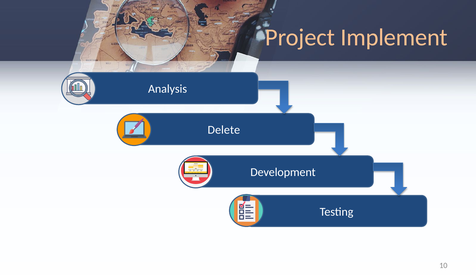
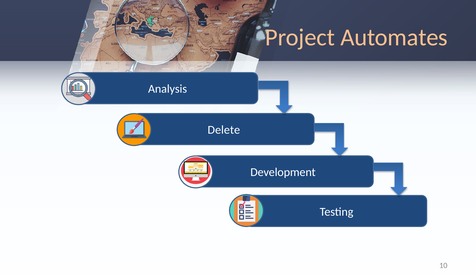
Implement: Implement -> Automates
